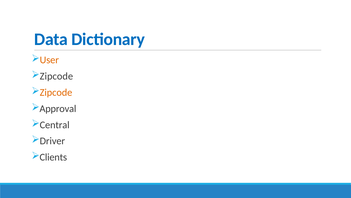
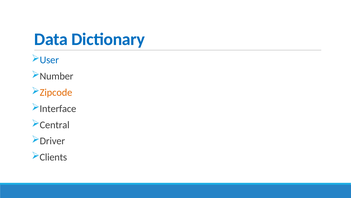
User colour: orange -> blue
Zipcode at (56, 76): Zipcode -> Number
Approval: Approval -> Interface
